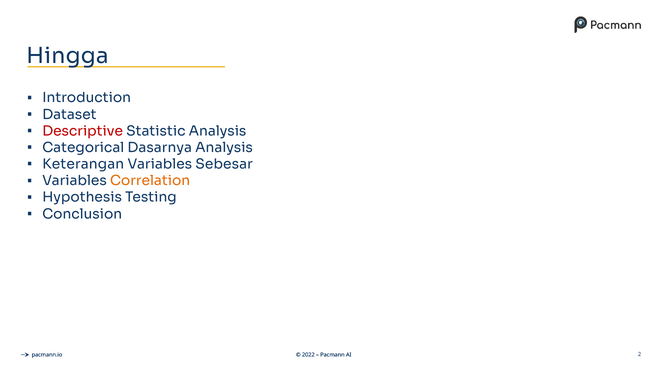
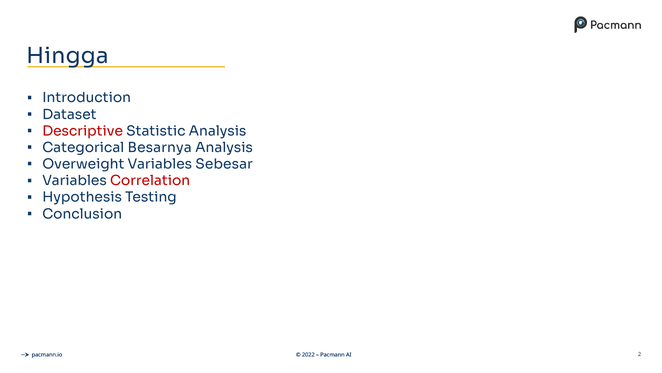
Dasarnya: Dasarnya -> Besarnya
Keterangan: Keterangan -> Overweight
Correlation colour: orange -> red
